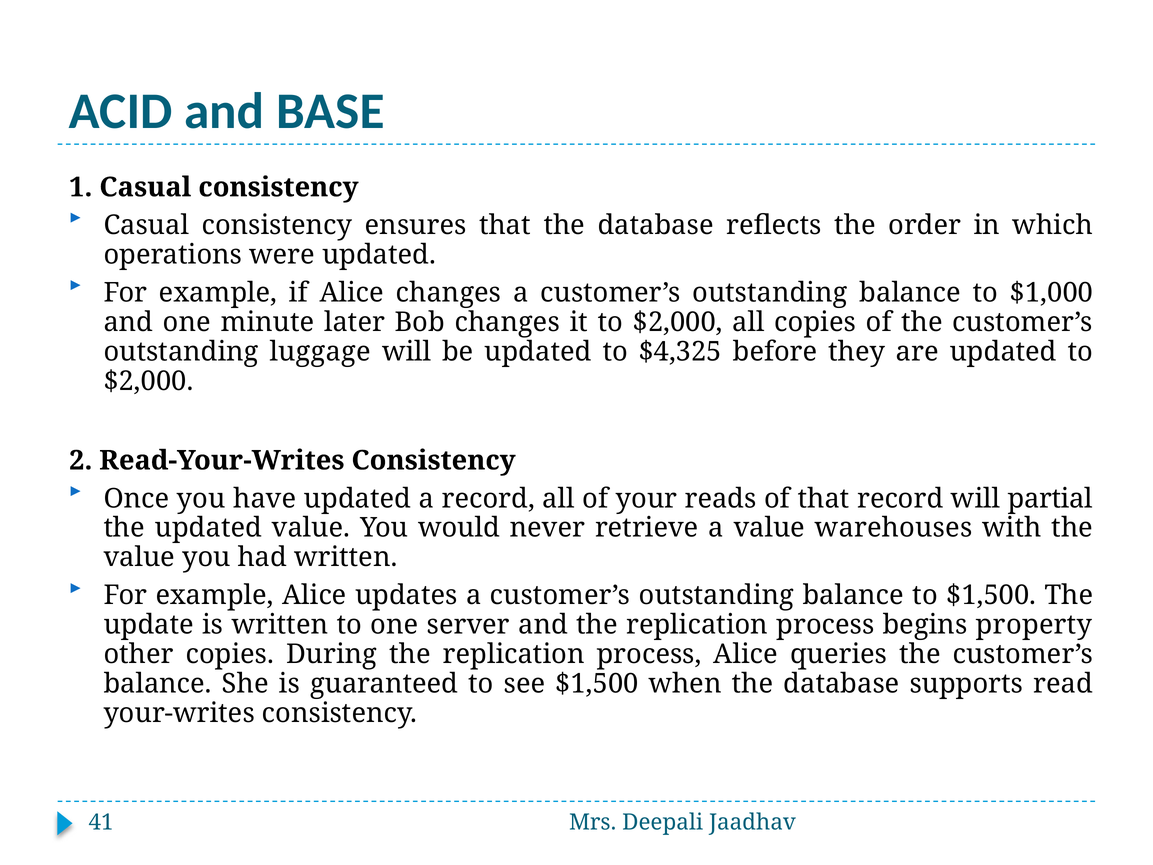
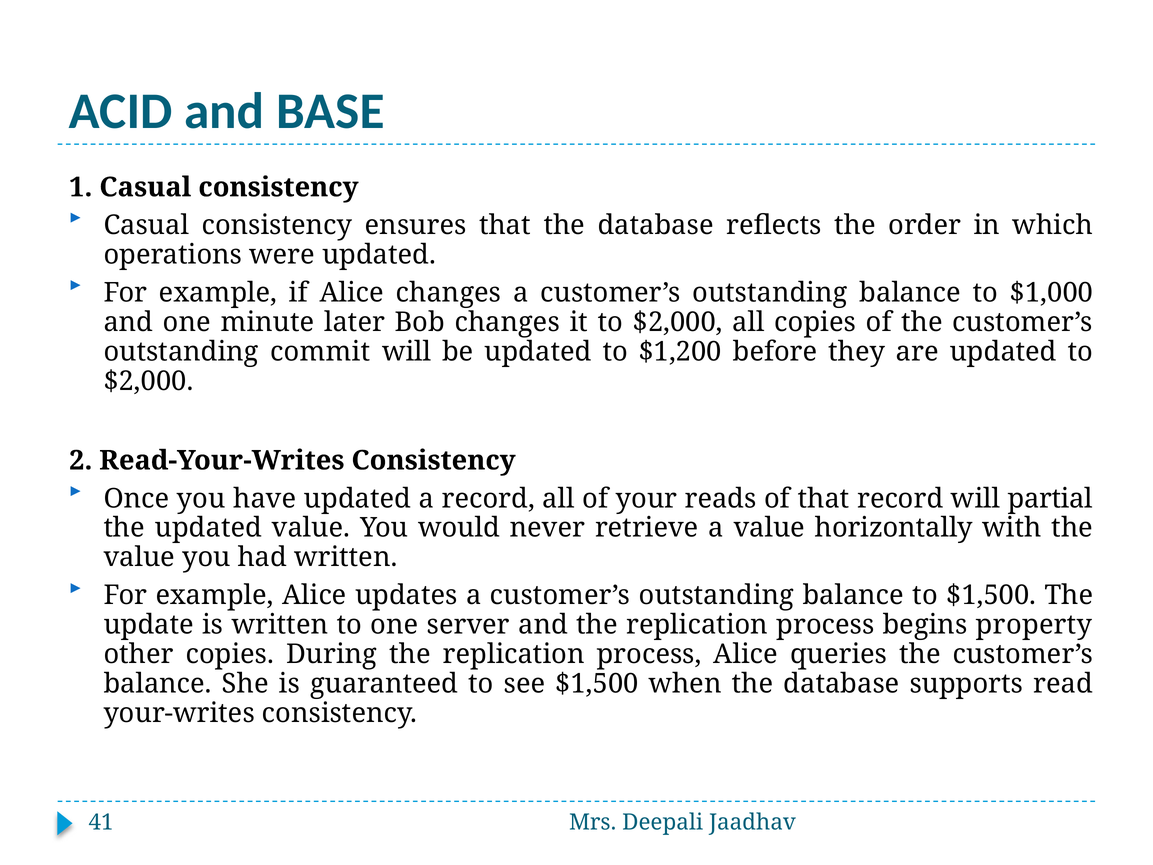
luggage: luggage -> commit
$4,325: $4,325 -> $1,200
warehouses: warehouses -> horizontally
